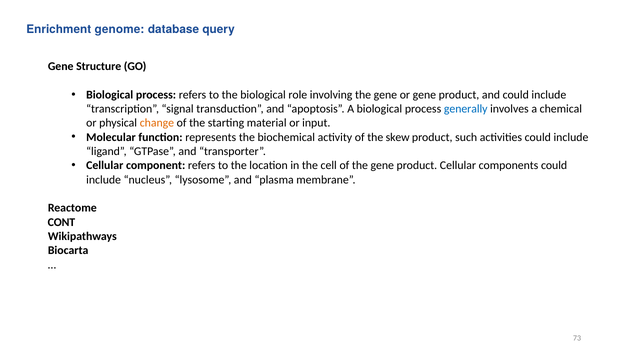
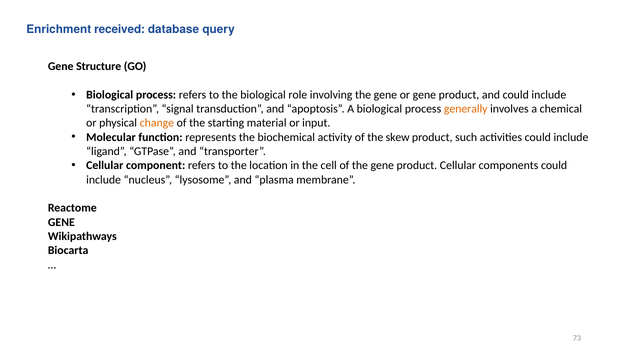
genome: genome -> received
generally colour: blue -> orange
CONT at (61, 222): CONT -> GENE
